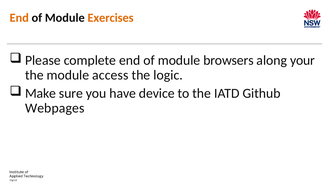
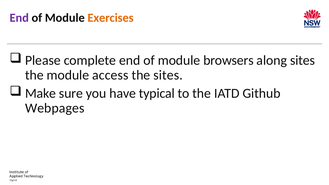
End at (19, 18) colour: orange -> purple
along your: your -> sites
the logic: logic -> sites
device: device -> typical
